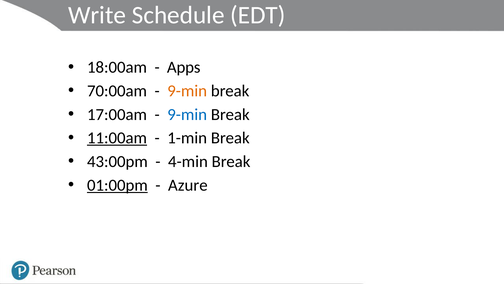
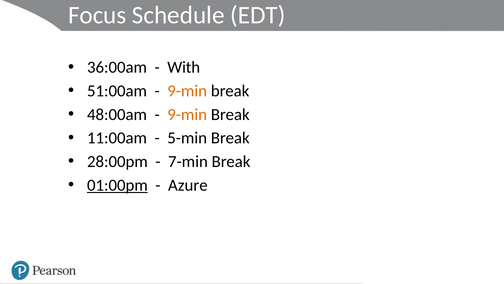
Write: Write -> Focus
18:00am: 18:00am -> 36:00am
Apps: Apps -> With
70:00am: 70:00am -> 51:00am
17:00am: 17:00am -> 48:00am
9-min at (187, 114) colour: blue -> orange
11:00am underline: present -> none
1-min: 1-min -> 5-min
43:00pm: 43:00pm -> 28:00pm
4-min: 4-min -> 7-min
